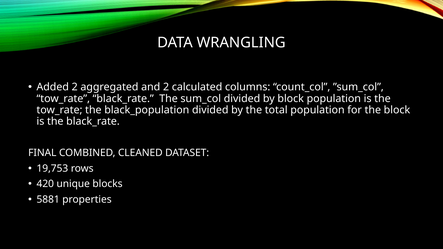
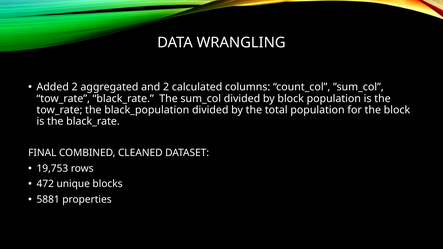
420: 420 -> 472
